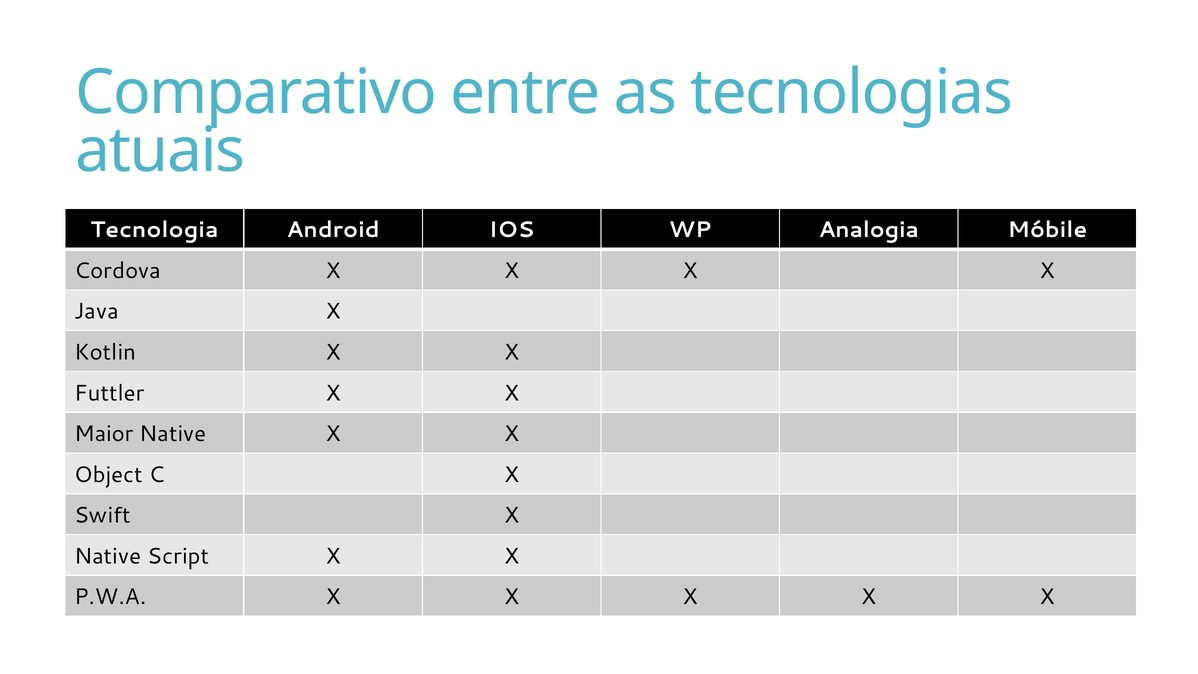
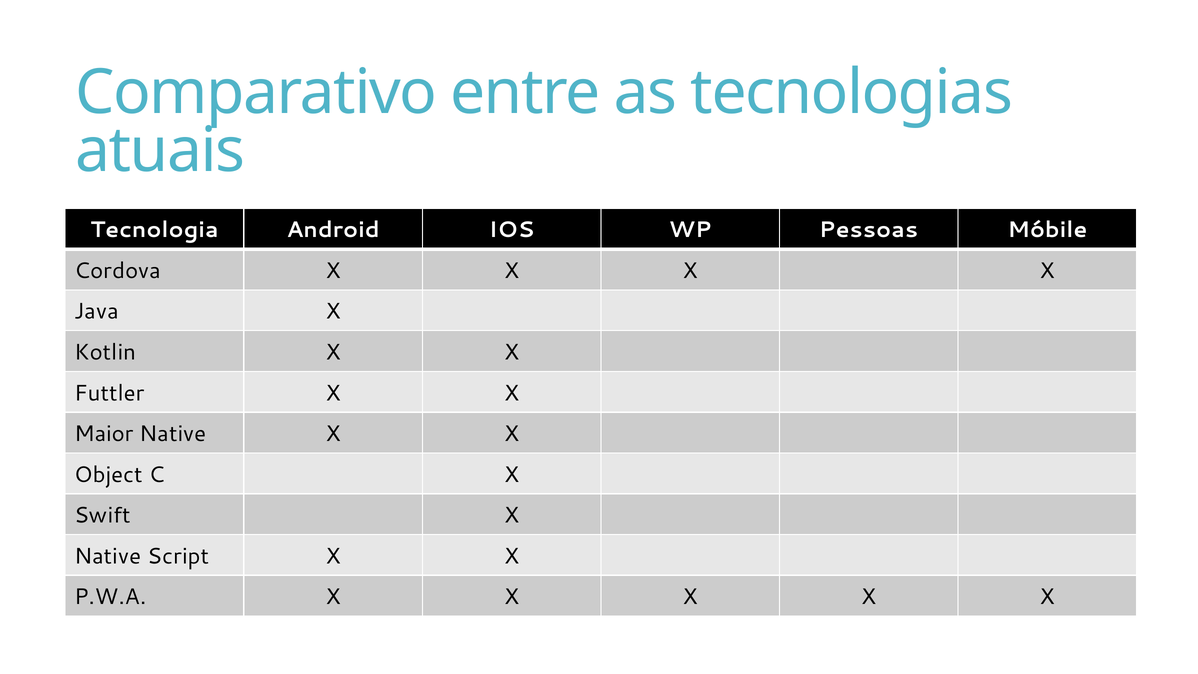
Analogia: Analogia -> Pessoas
